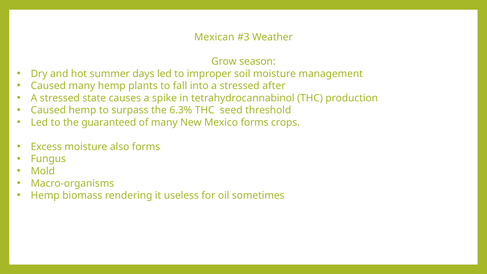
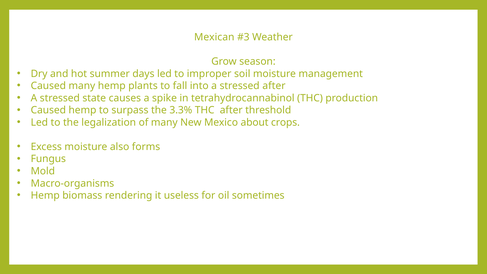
6.3%: 6.3% -> 3.3%
THC seed: seed -> after
guaranteed: guaranteed -> legalization
Mexico forms: forms -> about
